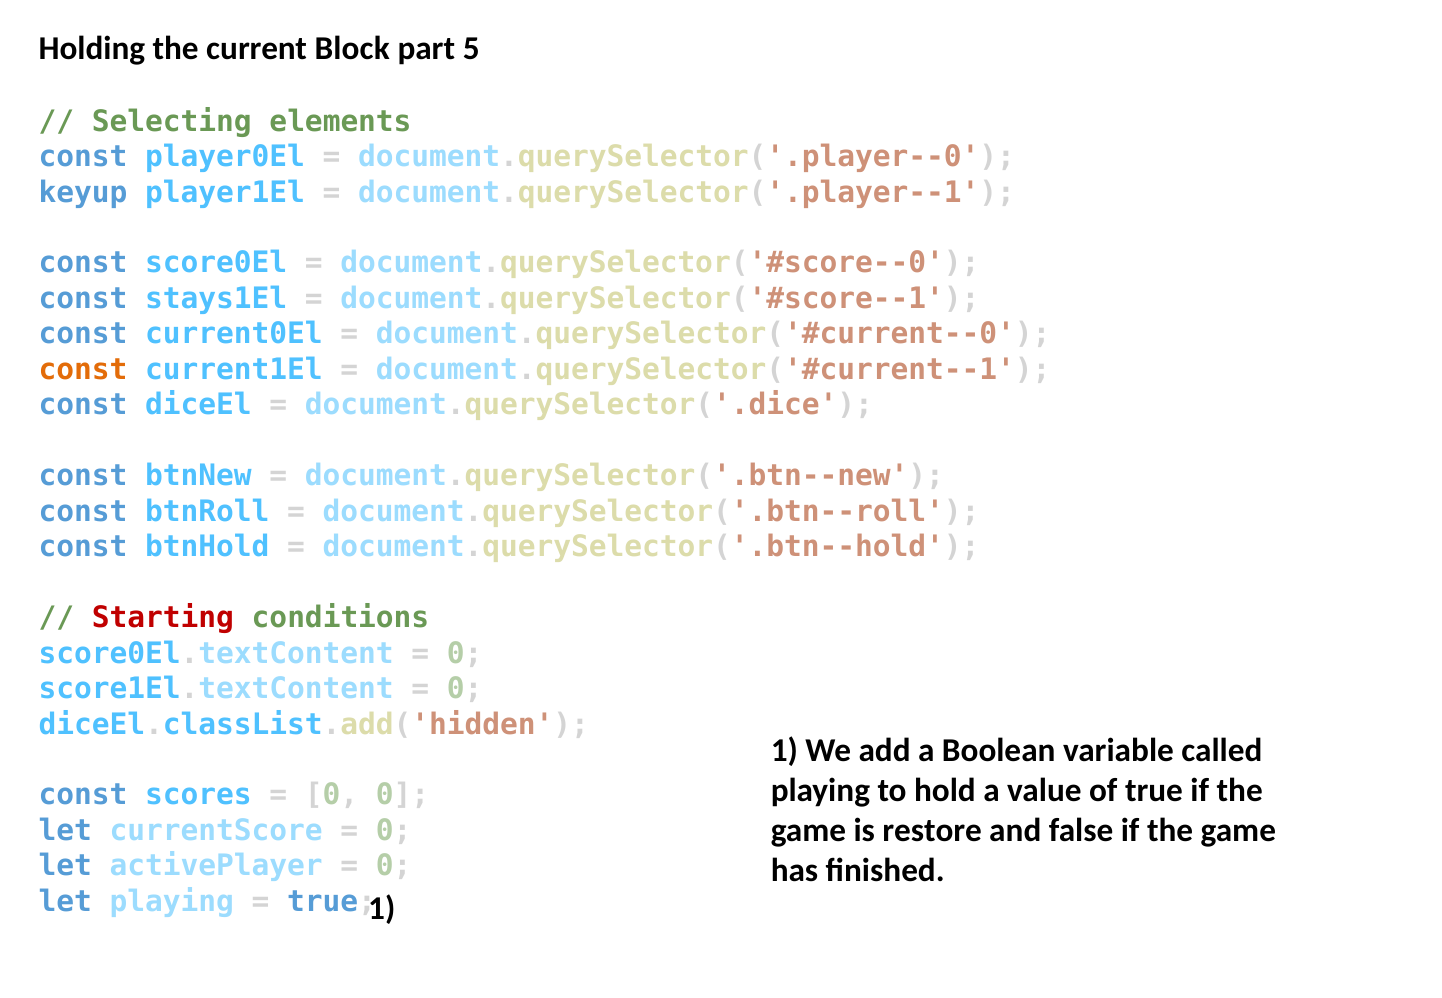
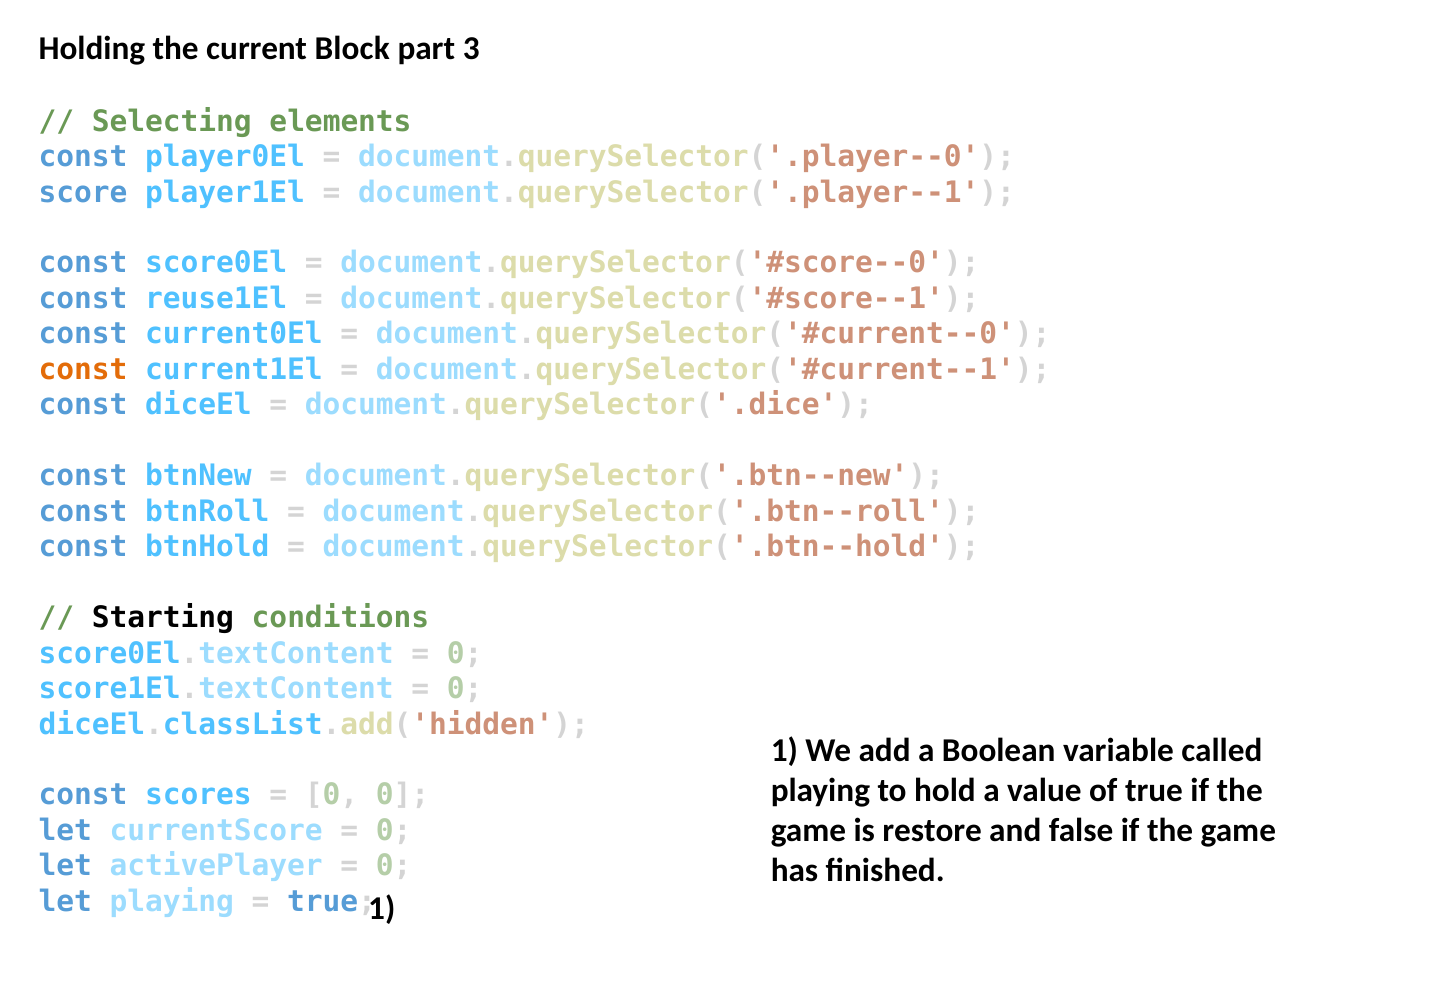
5: 5 -> 3
keyup: keyup -> score
stays1El: stays1El -> reuse1El
Starting colour: red -> black
